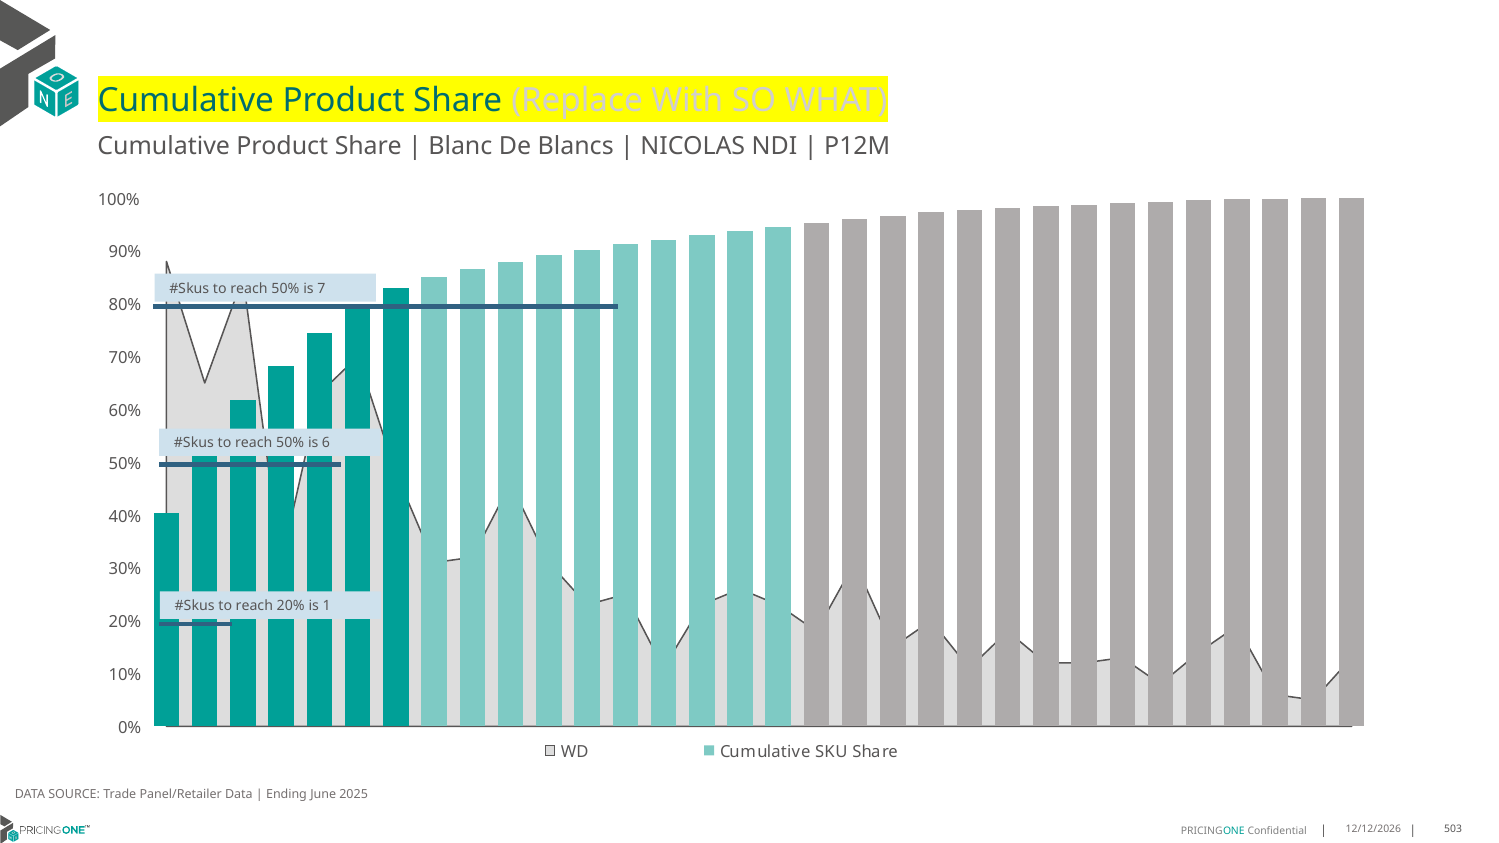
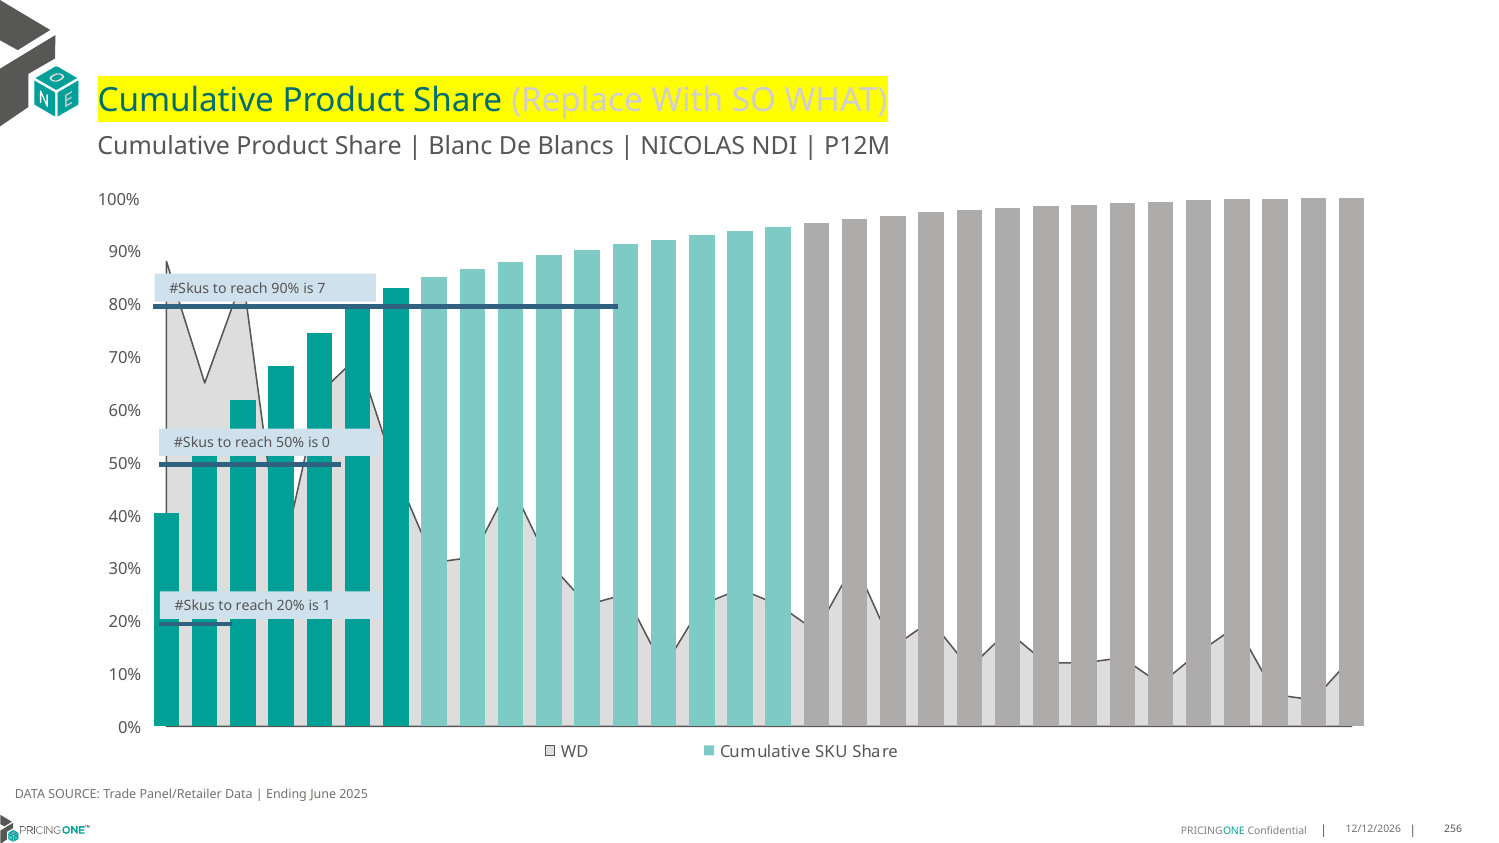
50% at (285, 289): 50% -> 90%
6: 6 -> 0
503: 503 -> 256
